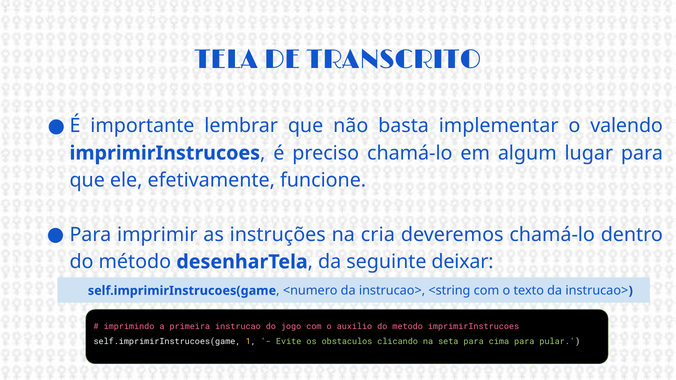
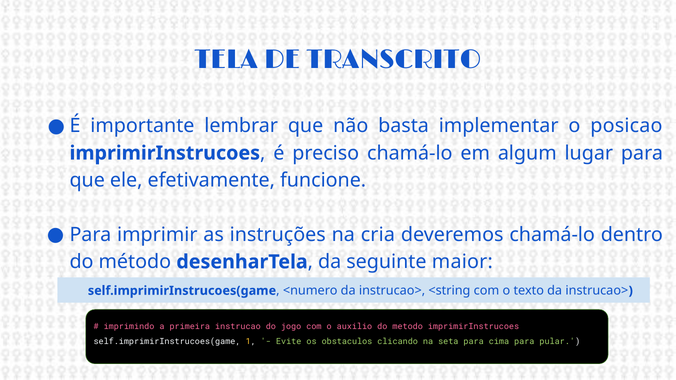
valendo: valendo -> posicao
deixar: deixar -> maior
